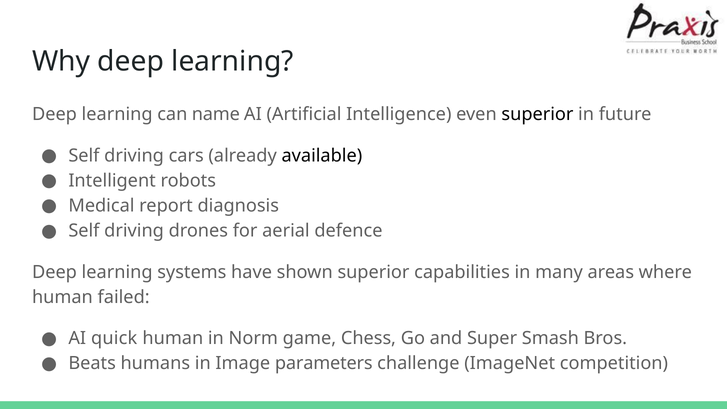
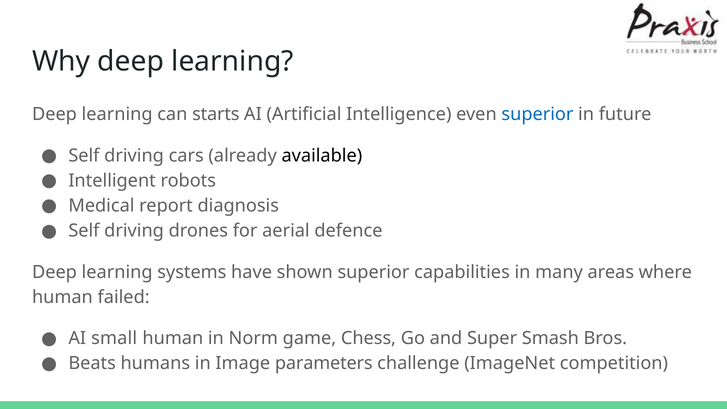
name: name -> starts
superior at (537, 114) colour: black -> blue
quick: quick -> small
